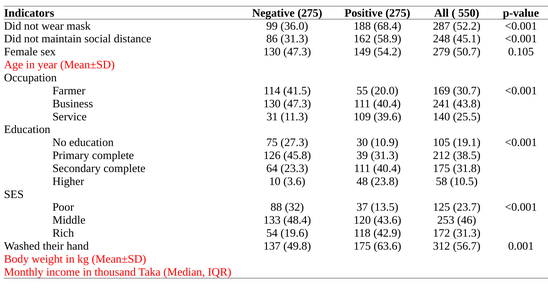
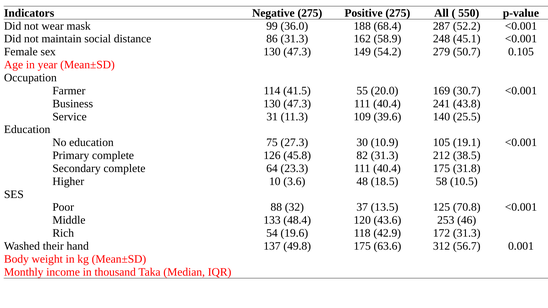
39: 39 -> 82
23.8: 23.8 -> 18.5
23.7: 23.7 -> 70.8
